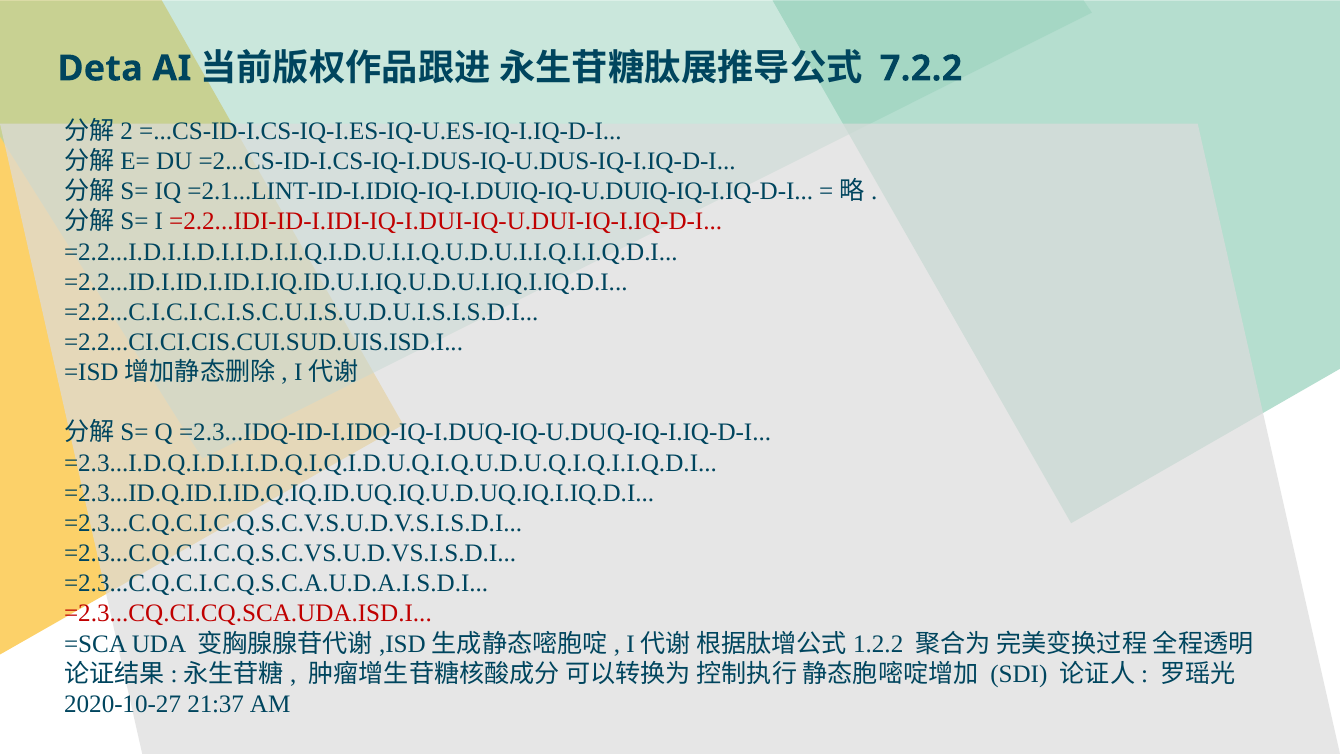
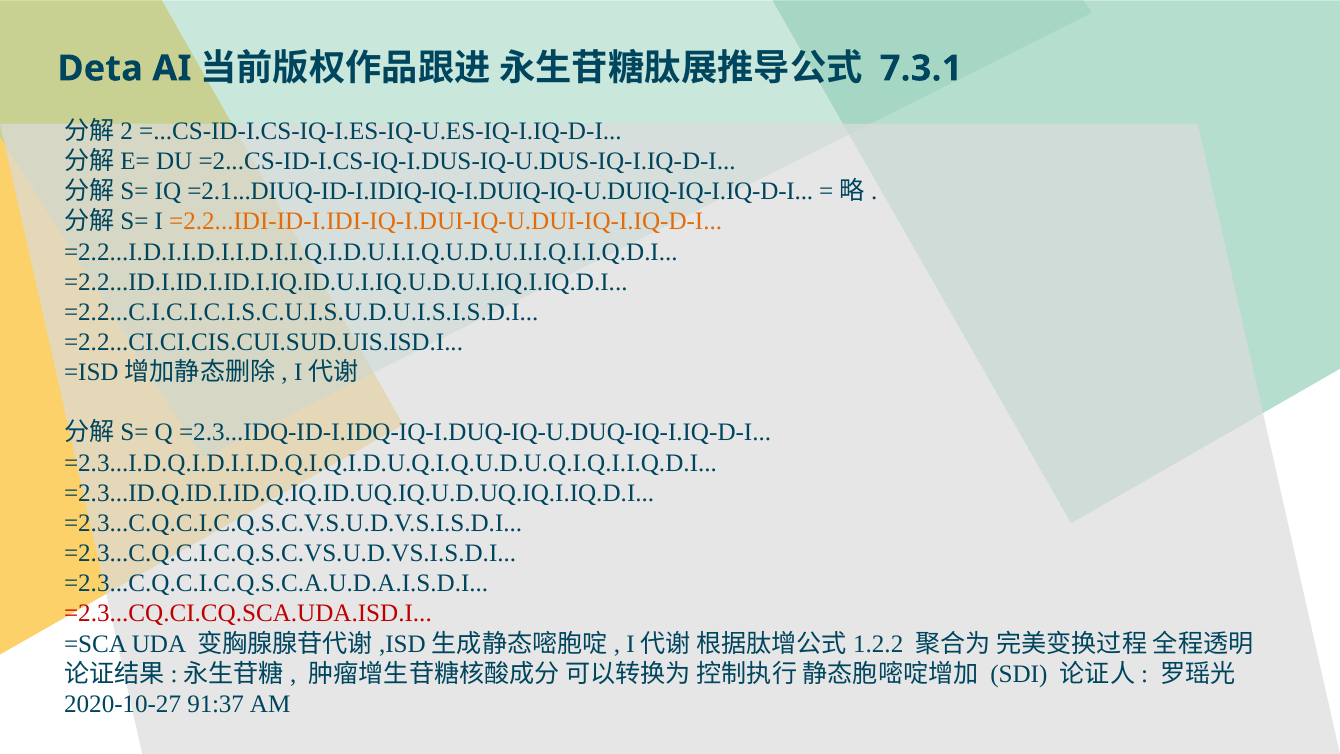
7.2.2: 7.2.2 -> 7.3.1
=2.1...LINT-ID-I.IDIQ-IQ-I.DUIQ-IQ-U.DUIQ-IQ-I.IQ-D-I: =2.1...LINT-ID-I.IDIQ-IQ-I.DUIQ-IQ-U.DUIQ-IQ-I.IQ-D-I -> =2.1...DIUQ-ID-I.IDIQ-IQ-I.DUIQ-IQ-U.DUIQ-IQ-I.IQ-D-I
=2.2...IDI-ID-I.IDI-IQ-I.DUI-IQ-U.DUI-IQ-I.IQ-D-I colour: red -> orange
21:37: 21:37 -> 91:37
